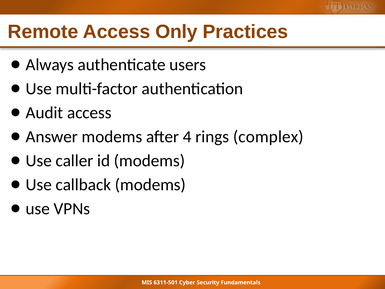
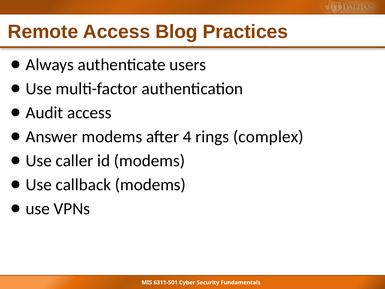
Only: Only -> Blog
